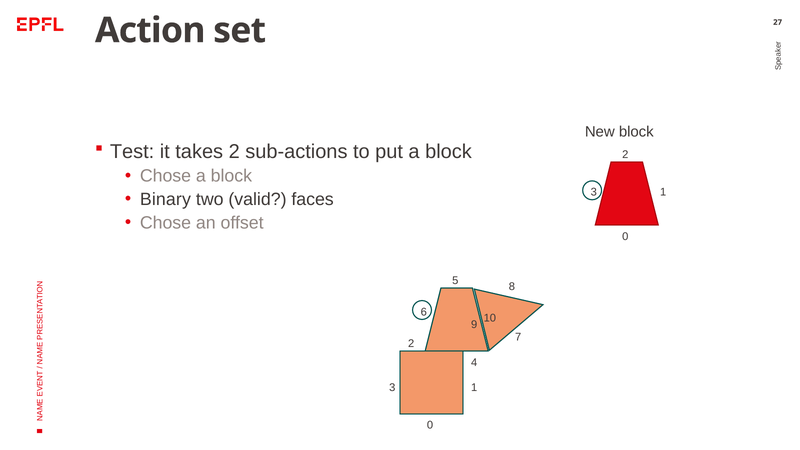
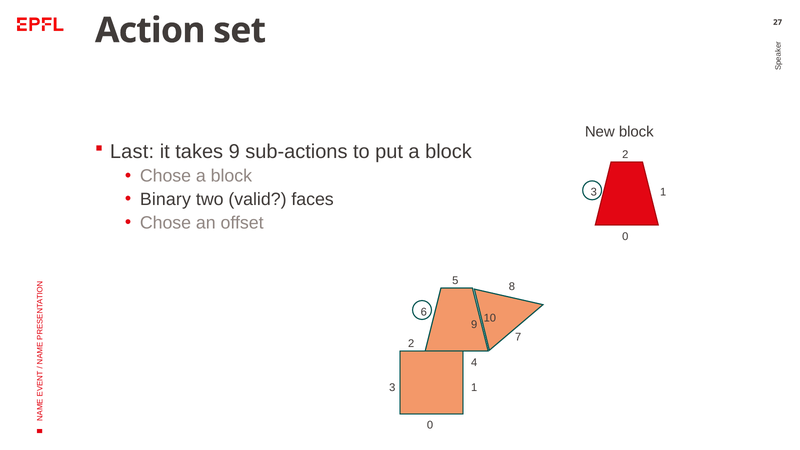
Test: Test -> Last
takes 2: 2 -> 9
